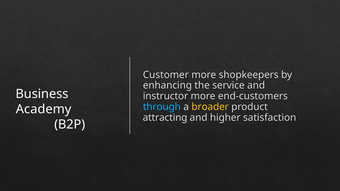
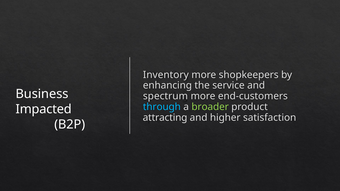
Customer: Customer -> Inventory
instructor: instructor -> spectrum
broader colour: yellow -> light green
Academy: Academy -> Impacted
